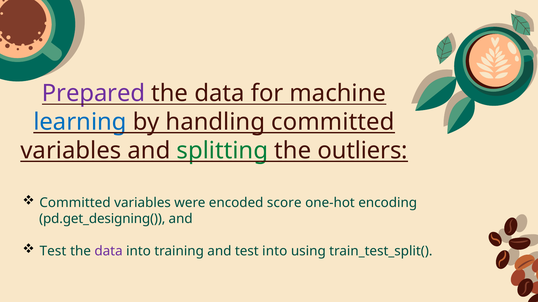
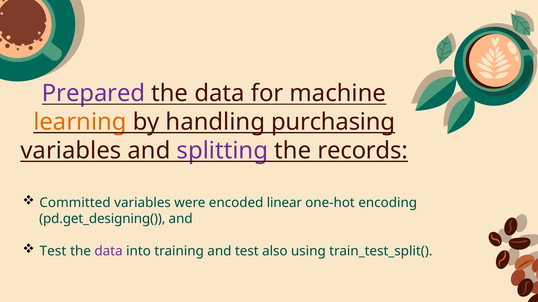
learning colour: blue -> orange
handling committed: committed -> purchasing
splitting colour: green -> purple
outliers: outliers -> records
score: score -> linear
test into: into -> also
